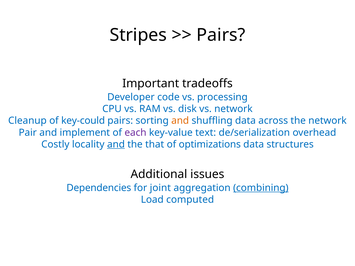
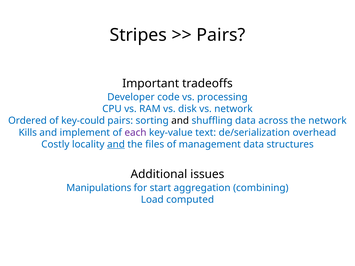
Cleanup: Cleanup -> Ordered
and at (180, 121) colour: orange -> black
Pair: Pair -> Kills
that: that -> files
optimizations: optimizations -> management
Dependencies: Dependencies -> Manipulations
joint: joint -> start
combining underline: present -> none
